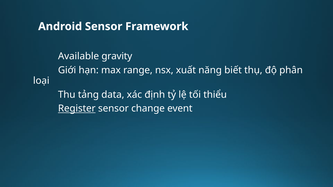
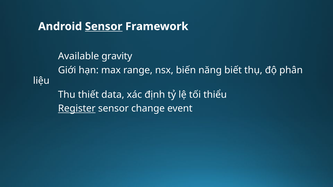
Sensor at (104, 26) underline: none -> present
xuất: xuất -> biến
loại: loại -> liệu
tảng: tảng -> thiết
